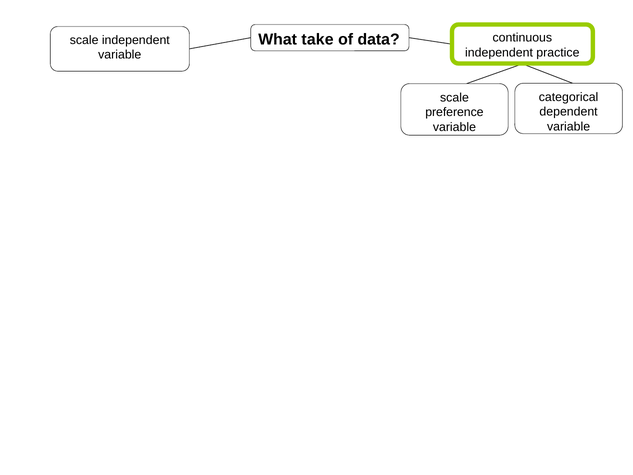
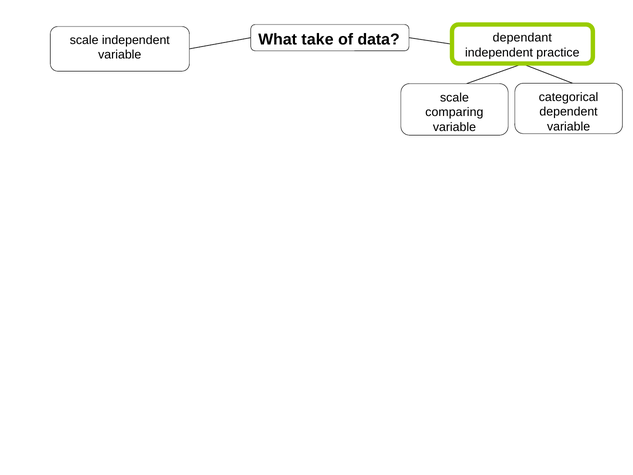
continuous: continuous -> dependant
preference: preference -> comparing
